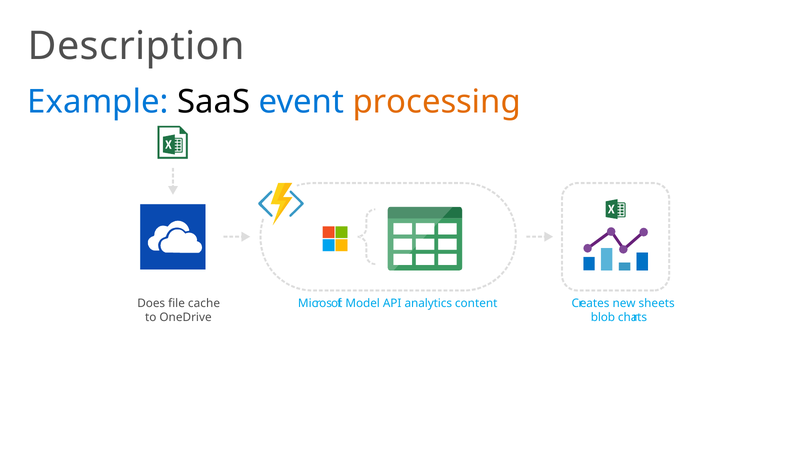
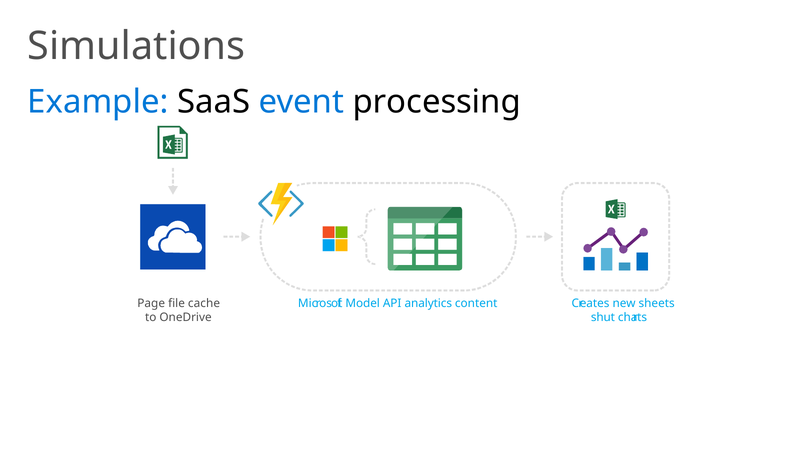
Description: Description -> Simulations
processing colour: orange -> black
Does: Does -> Page
blob: blob -> shut
